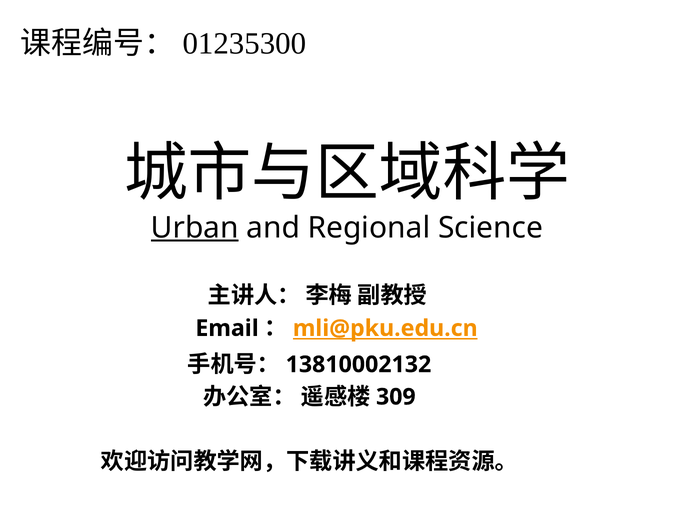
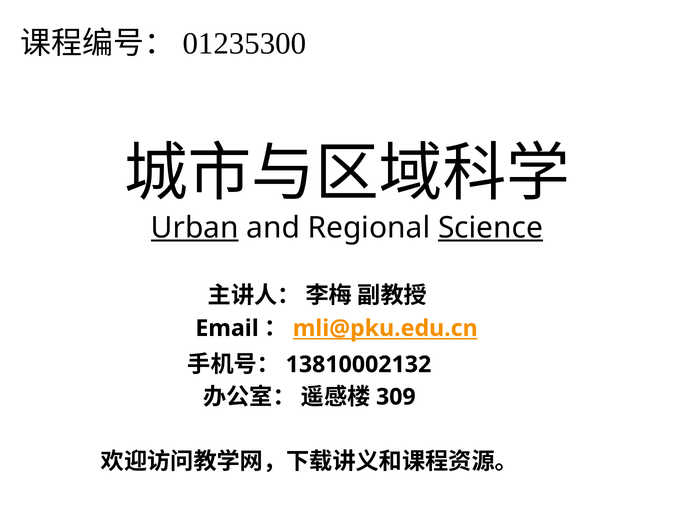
Science underline: none -> present
